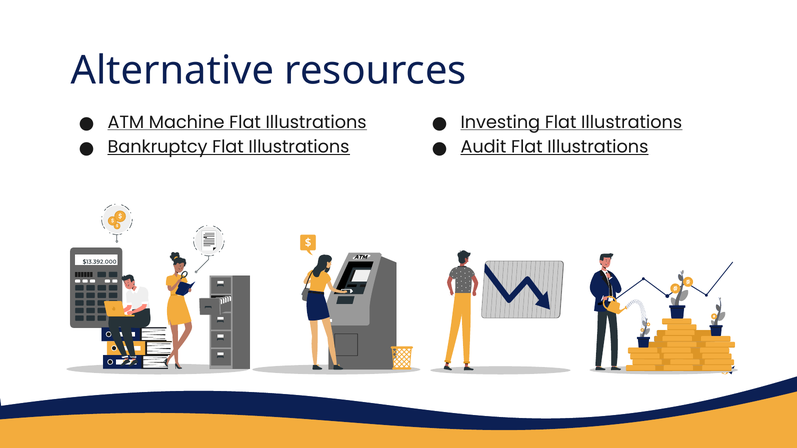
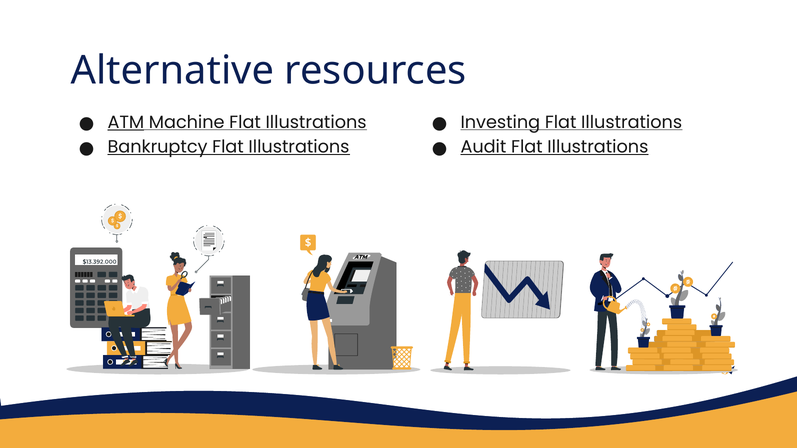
ATM underline: none -> present
